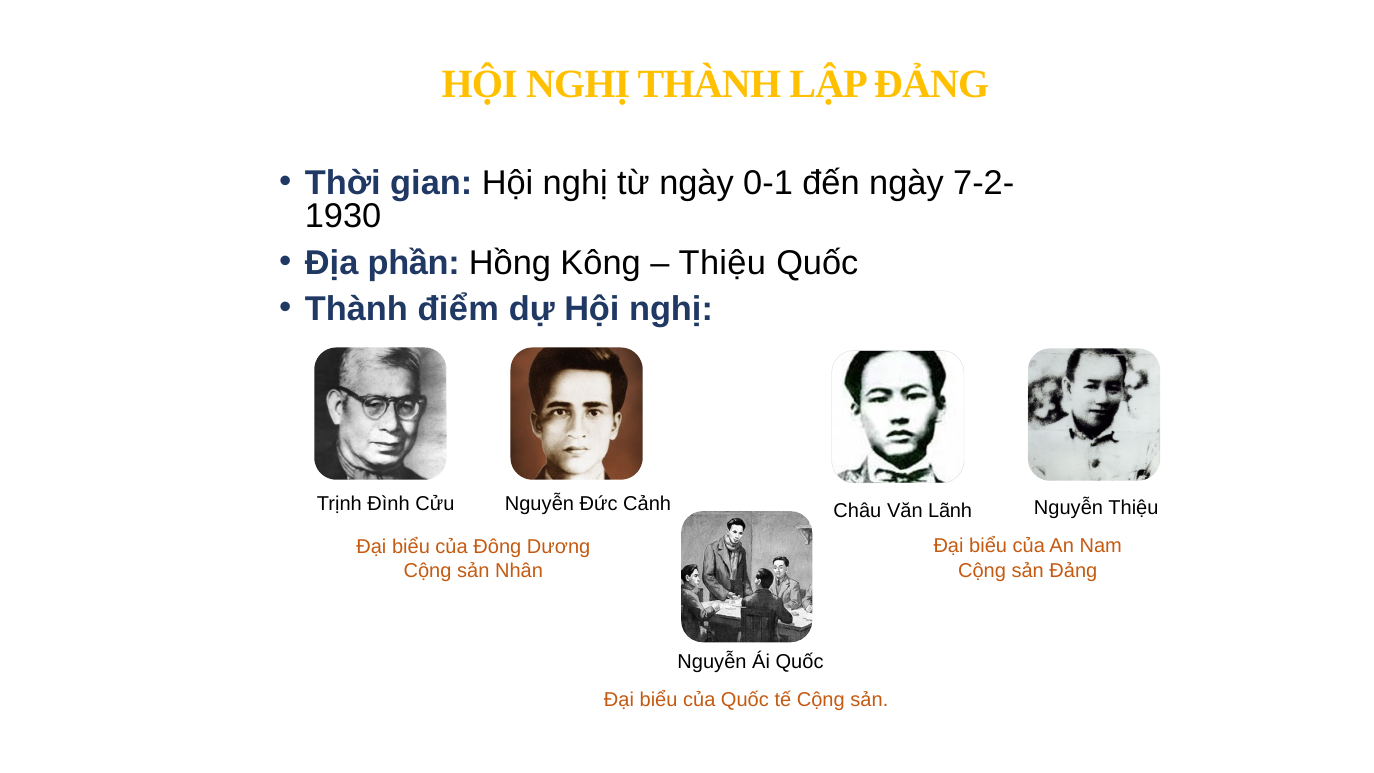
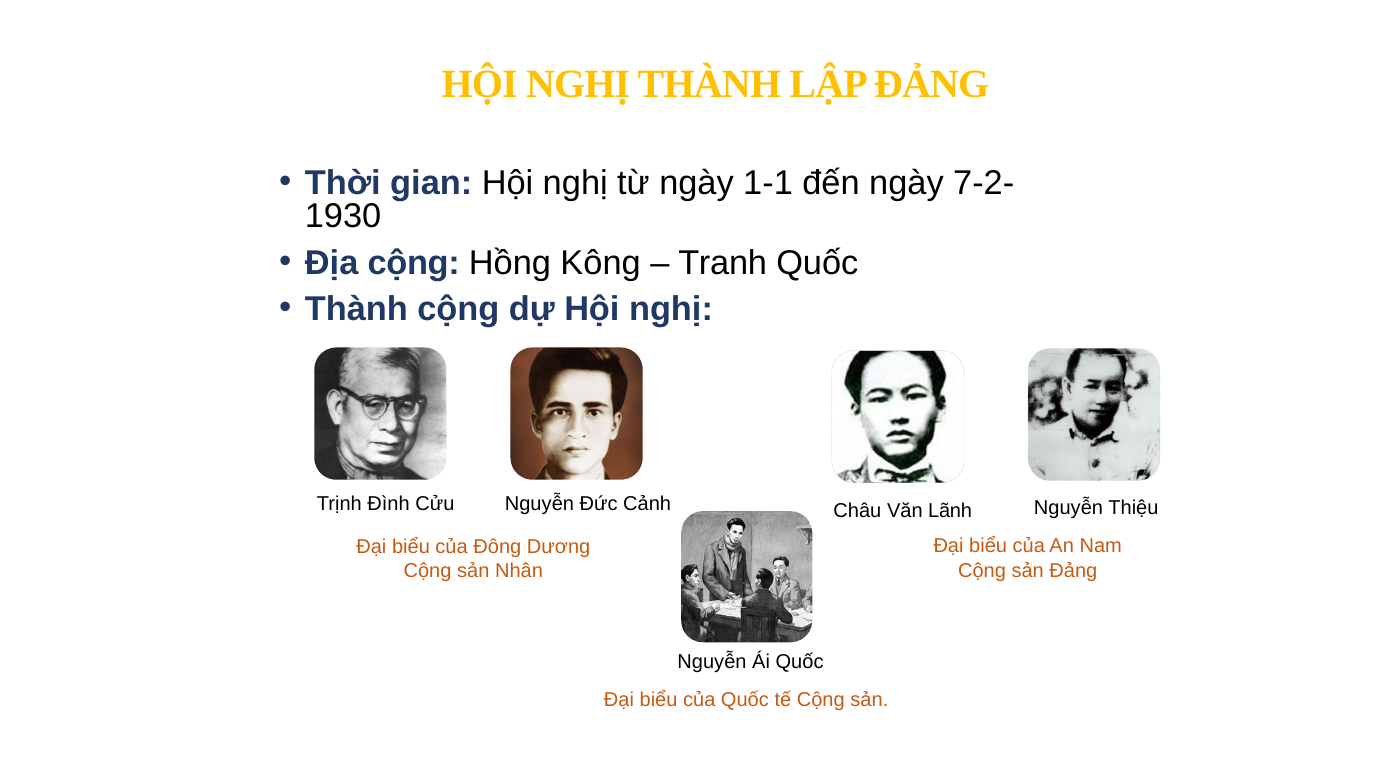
0-1: 0-1 -> 1-1
Địa phần: phần -> cộng
Thiệu at (722, 263): Thiệu -> Tranh
Thành điểm: điểm -> cộng
